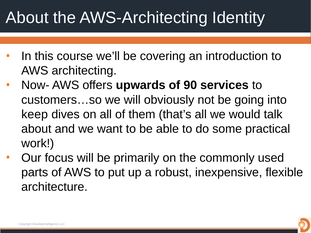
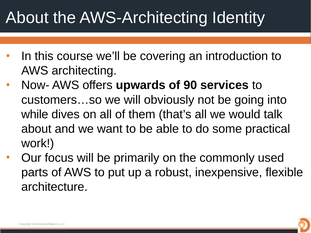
keep: keep -> while
